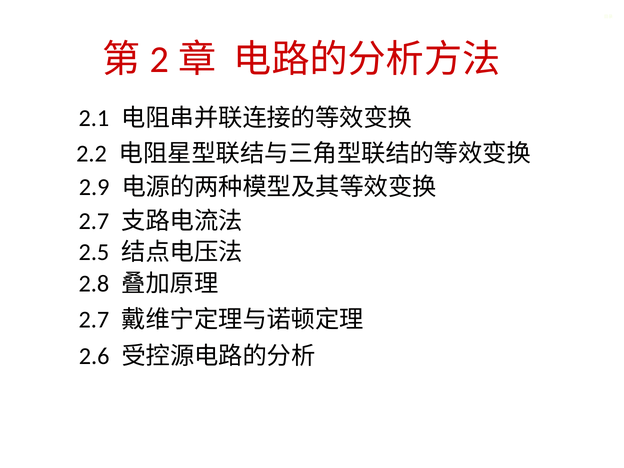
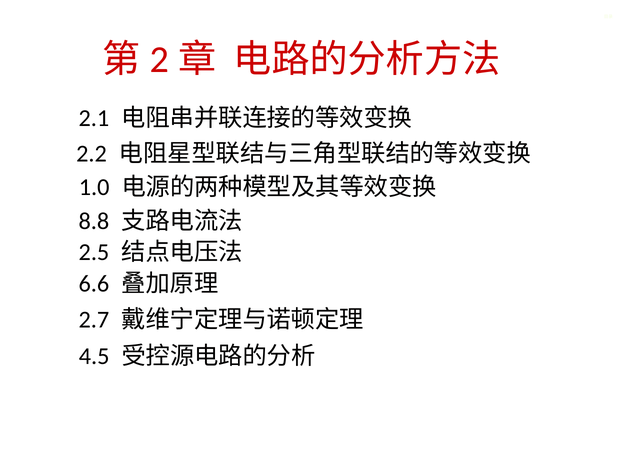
2.9: 2.9 -> 1.0
2.7 at (94, 221): 2.7 -> 8.8
2.8: 2.8 -> 6.6
2.6: 2.6 -> 4.5
